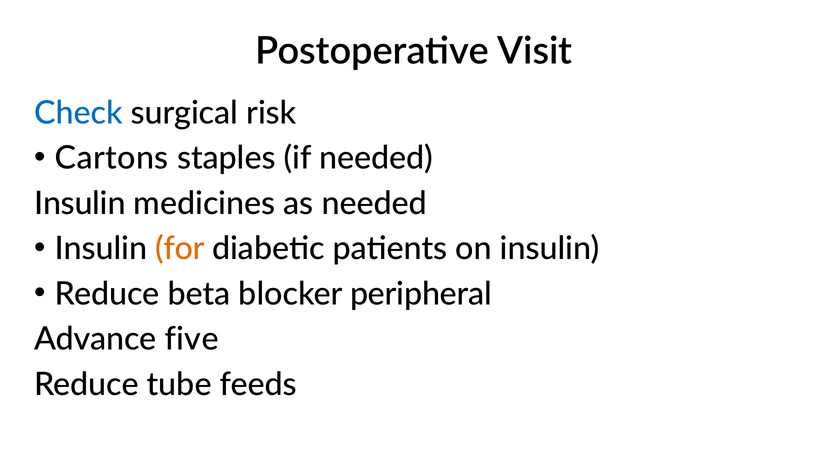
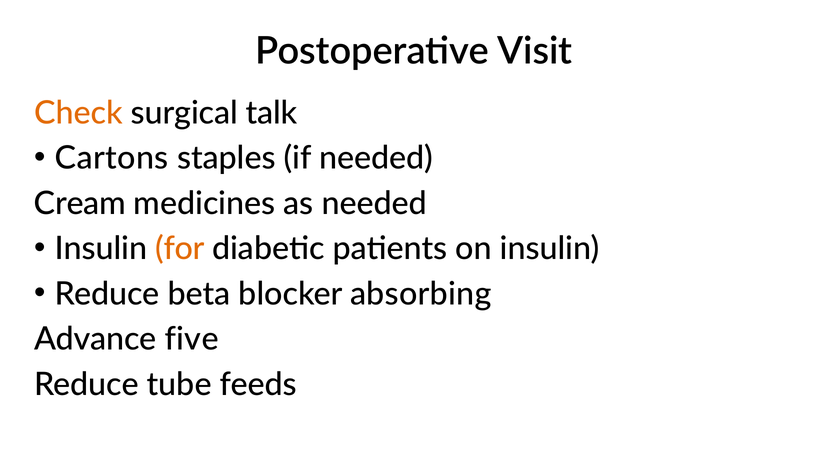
Check colour: blue -> orange
risk: risk -> talk
Insulin at (80, 203): Insulin -> Cream
peripheral: peripheral -> absorbing
